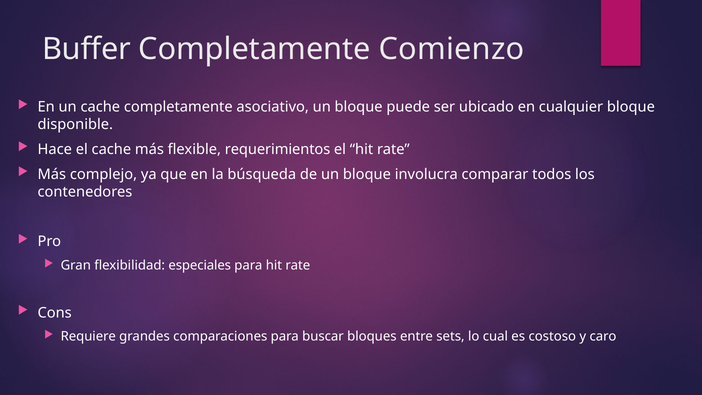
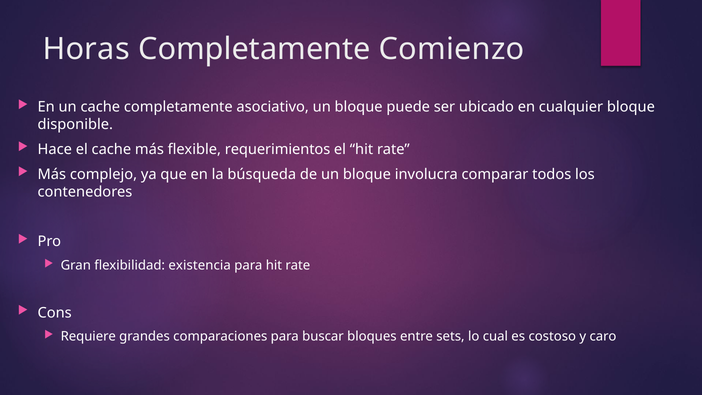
Buffer: Buffer -> Horas
especiales: especiales -> existencia
